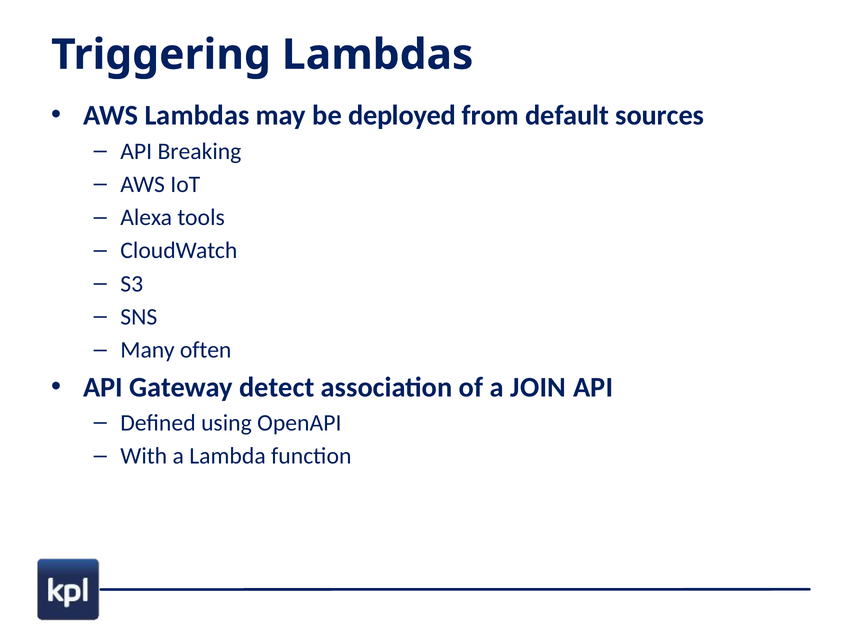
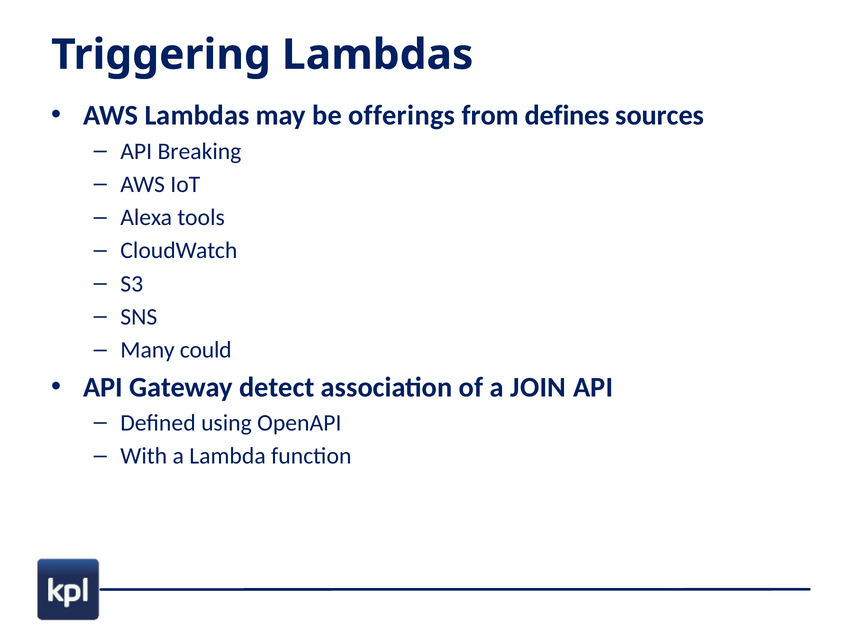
deployed: deployed -> offerings
default: default -> defines
often: often -> could
